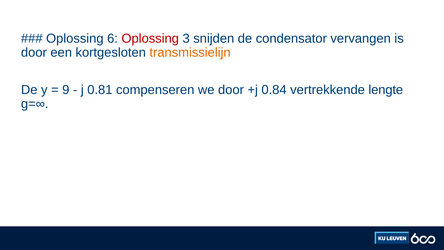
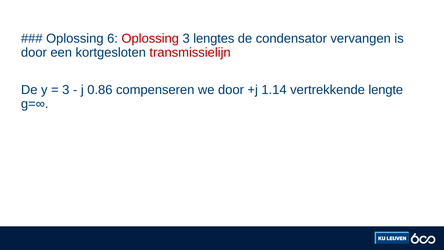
snijden: snijden -> lengtes
transmissielijn colour: orange -> red
9 at (66, 90): 9 -> 3
0.81: 0.81 -> 0.86
0.84: 0.84 -> 1.14
